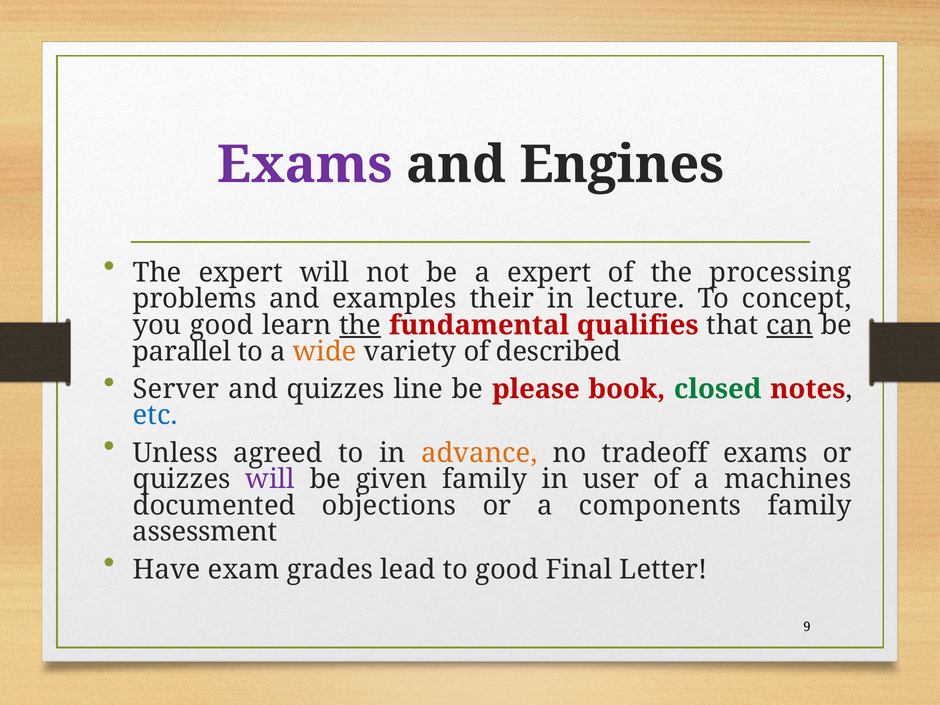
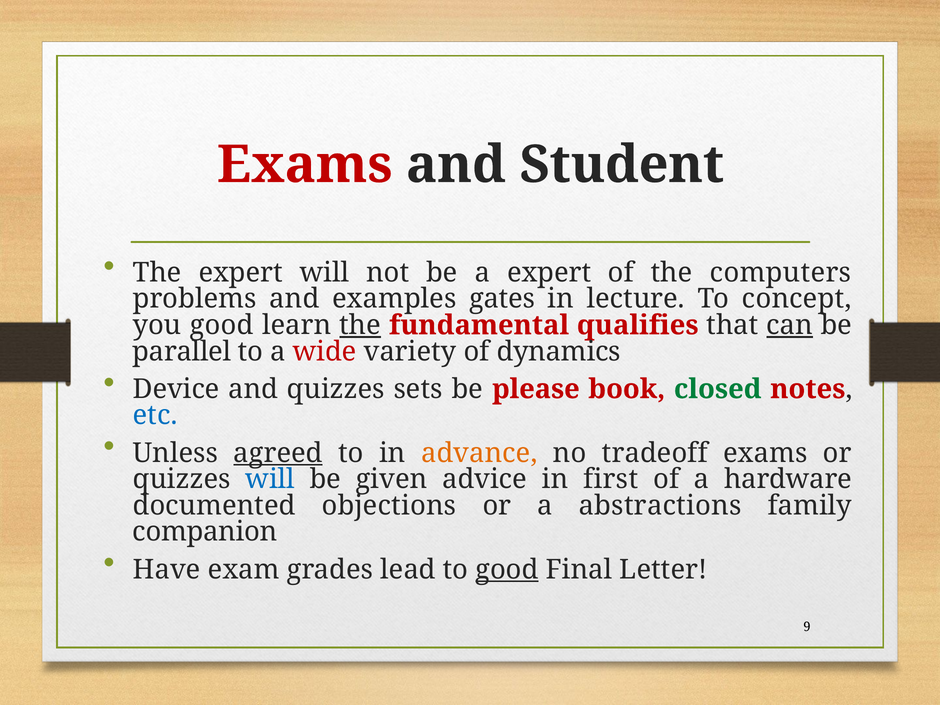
Exams at (305, 165) colour: purple -> red
Engines: Engines -> Student
processing: processing -> computers
their: their -> gates
wide colour: orange -> red
described: described -> dynamics
Server: Server -> Device
line: line -> sets
agreed underline: none -> present
will at (270, 479) colour: purple -> blue
given family: family -> advice
user: user -> first
machines: machines -> hardware
components: components -> abstractions
assessment: assessment -> companion
good at (507, 569) underline: none -> present
